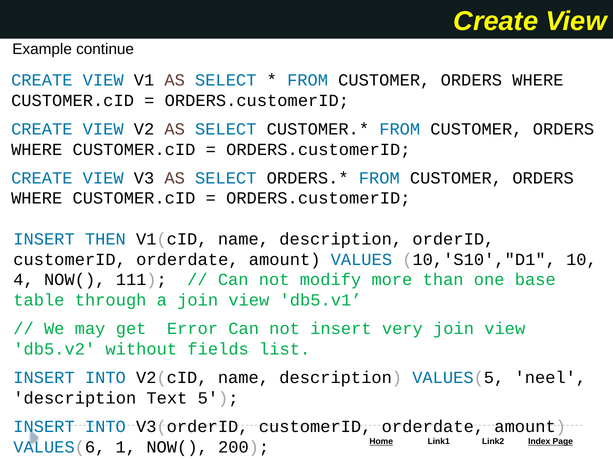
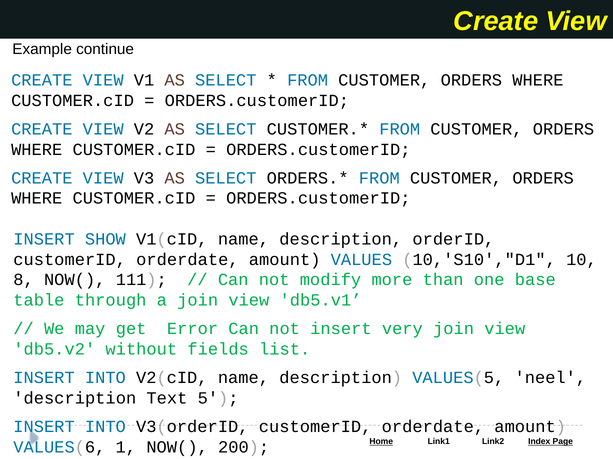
THEN: THEN -> SHOW
4: 4 -> 8
